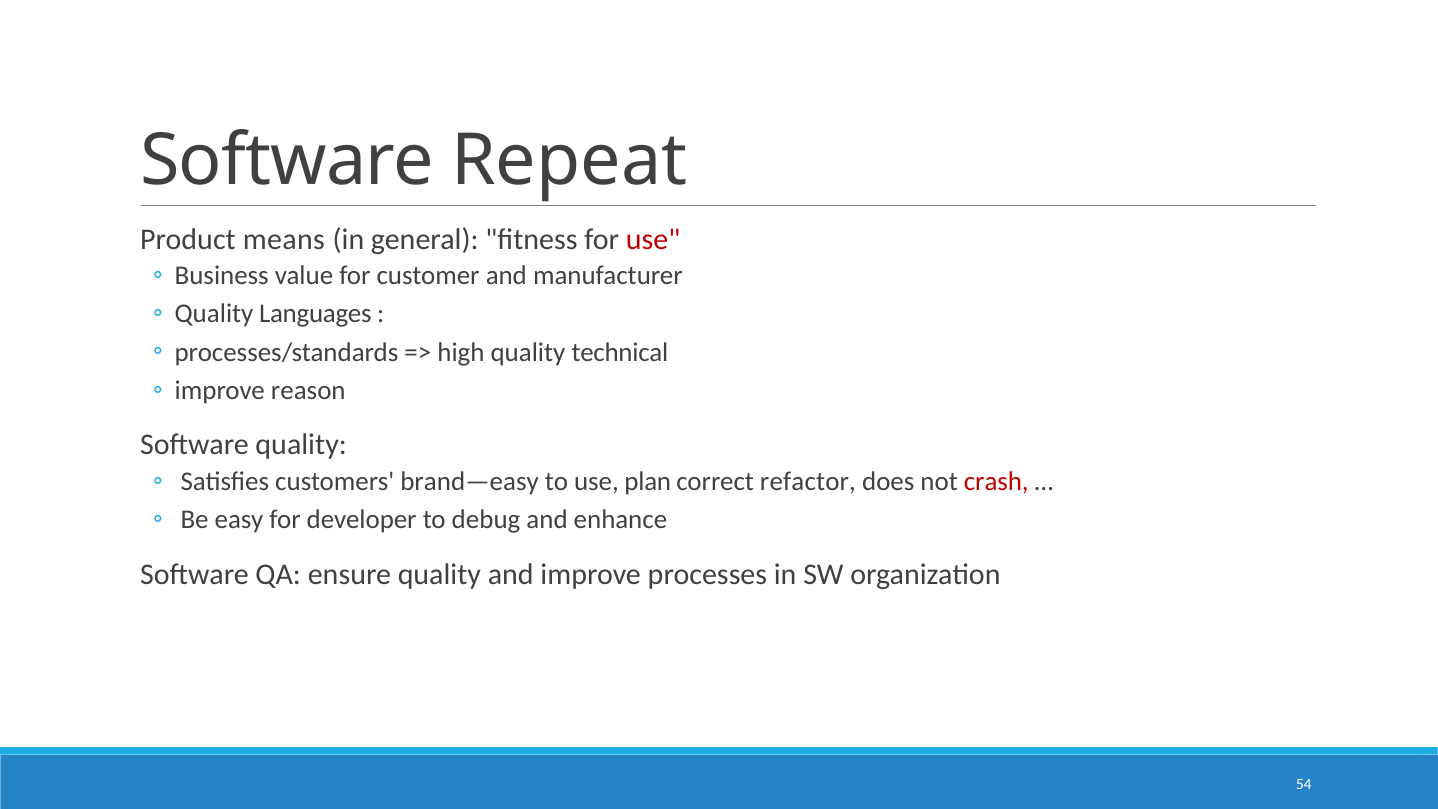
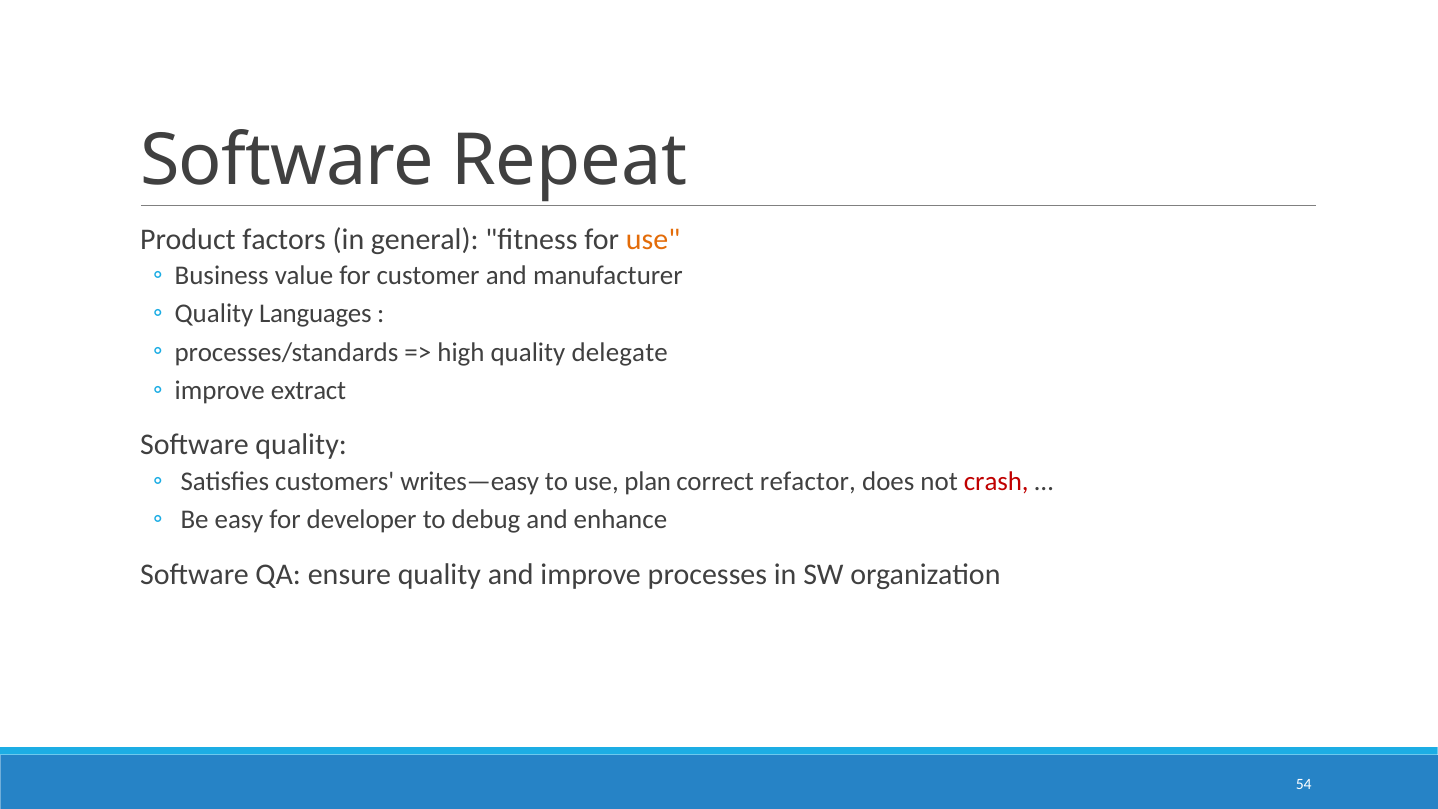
means: means -> factors
use at (653, 239) colour: red -> orange
technical: technical -> delegate
reason: reason -> extract
brand—easy: brand—easy -> writes—easy
